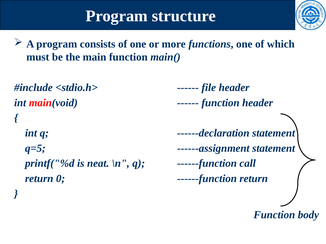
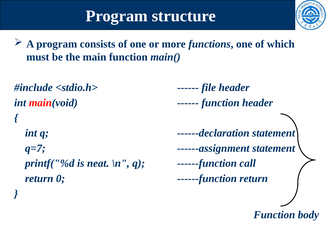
q=5: q=5 -> q=7
